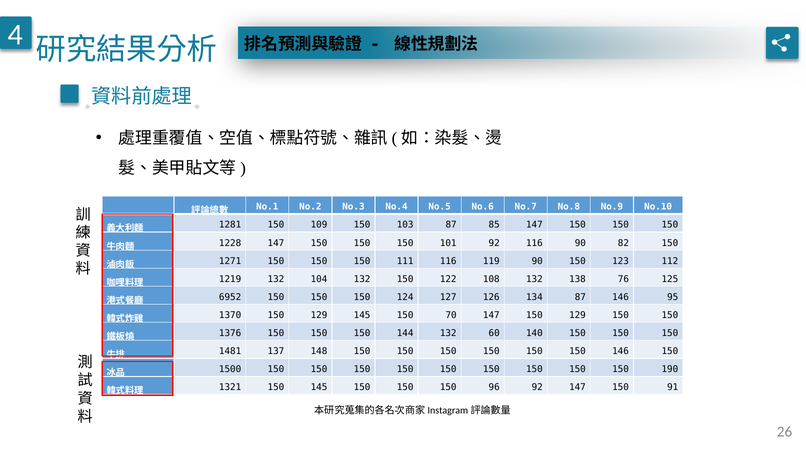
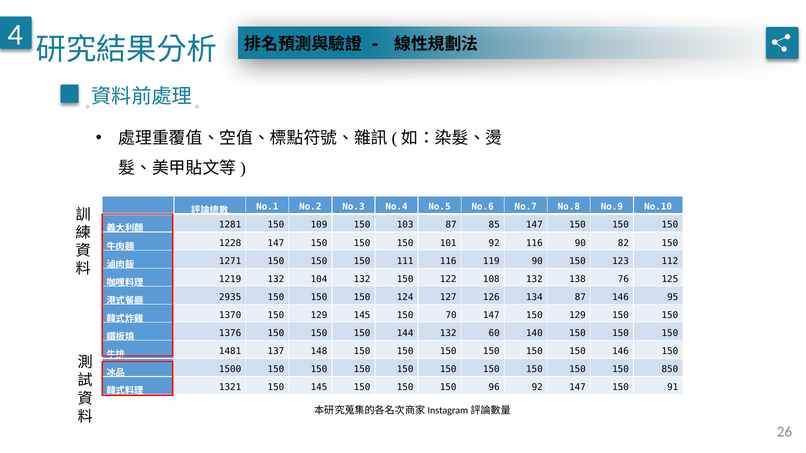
6952: 6952 -> 2935
190: 190 -> 850
